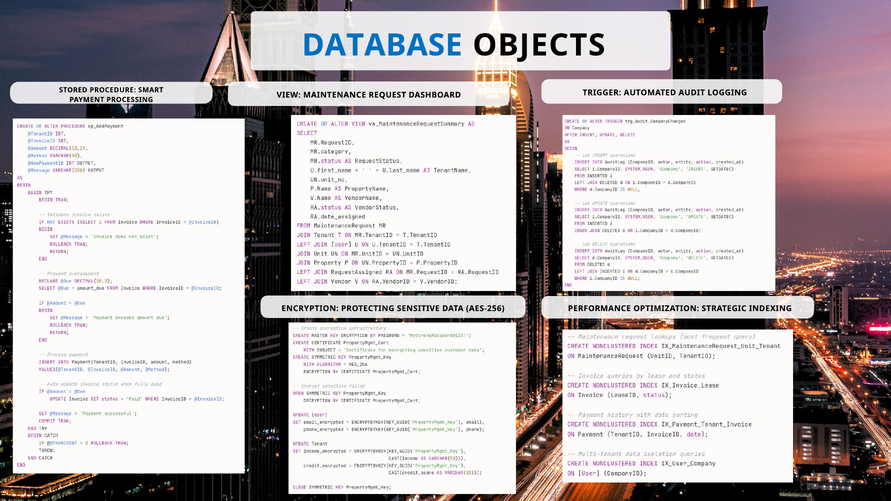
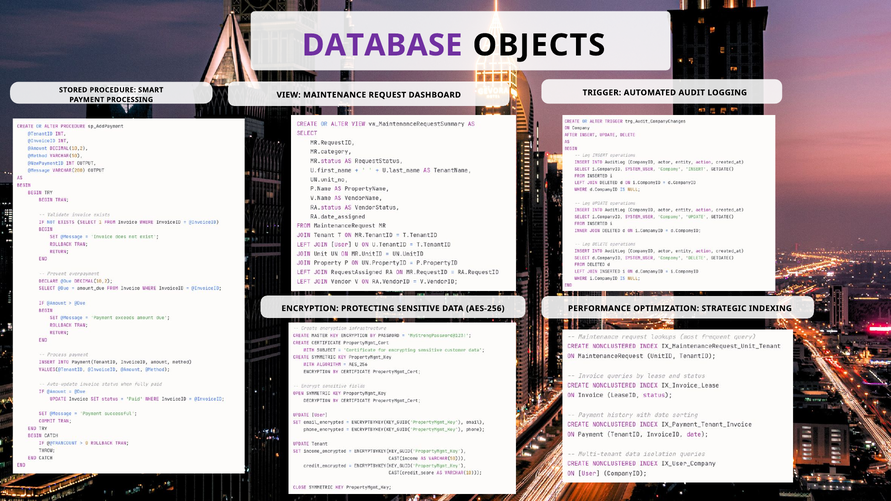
DATABASE colour: blue -> purple
